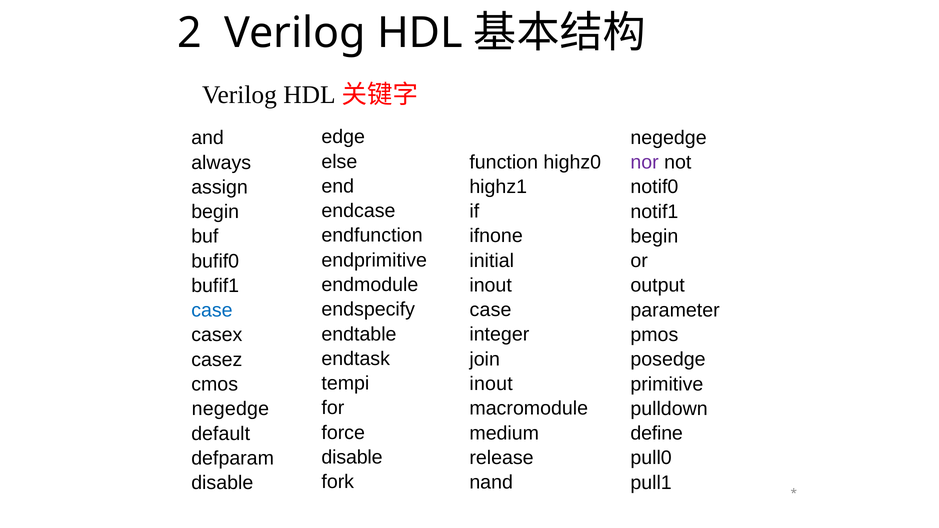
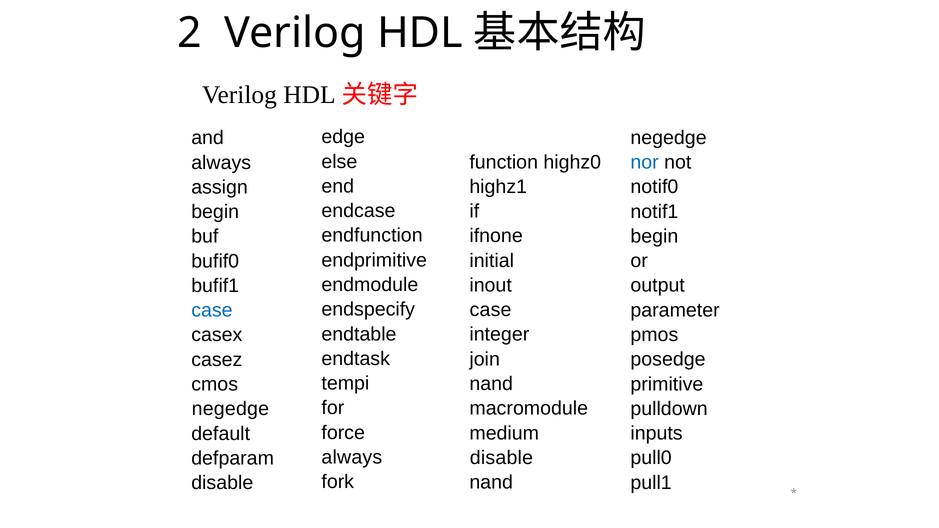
nor colour: purple -> blue
inout at (491, 384): inout -> nand
define: define -> inputs
disable at (352, 457): disable -> always
release at (502, 458): release -> disable
